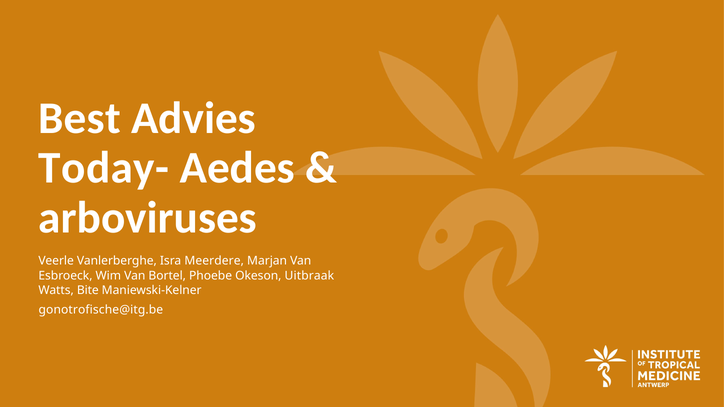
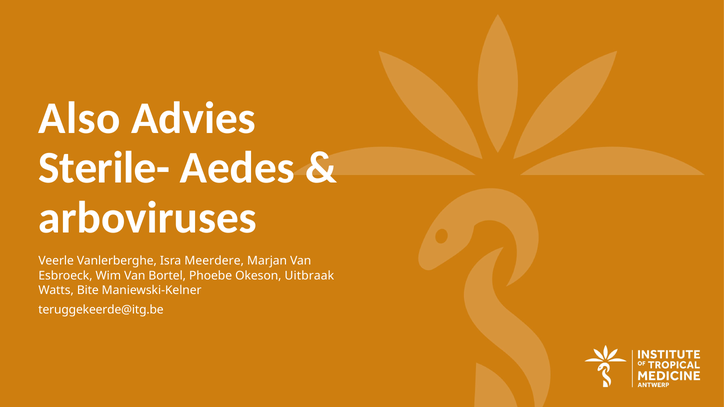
Best: Best -> Also
Today-: Today- -> Sterile-
gonotrofische@itg.be: gonotrofische@itg.be -> teruggekeerde@itg.be
